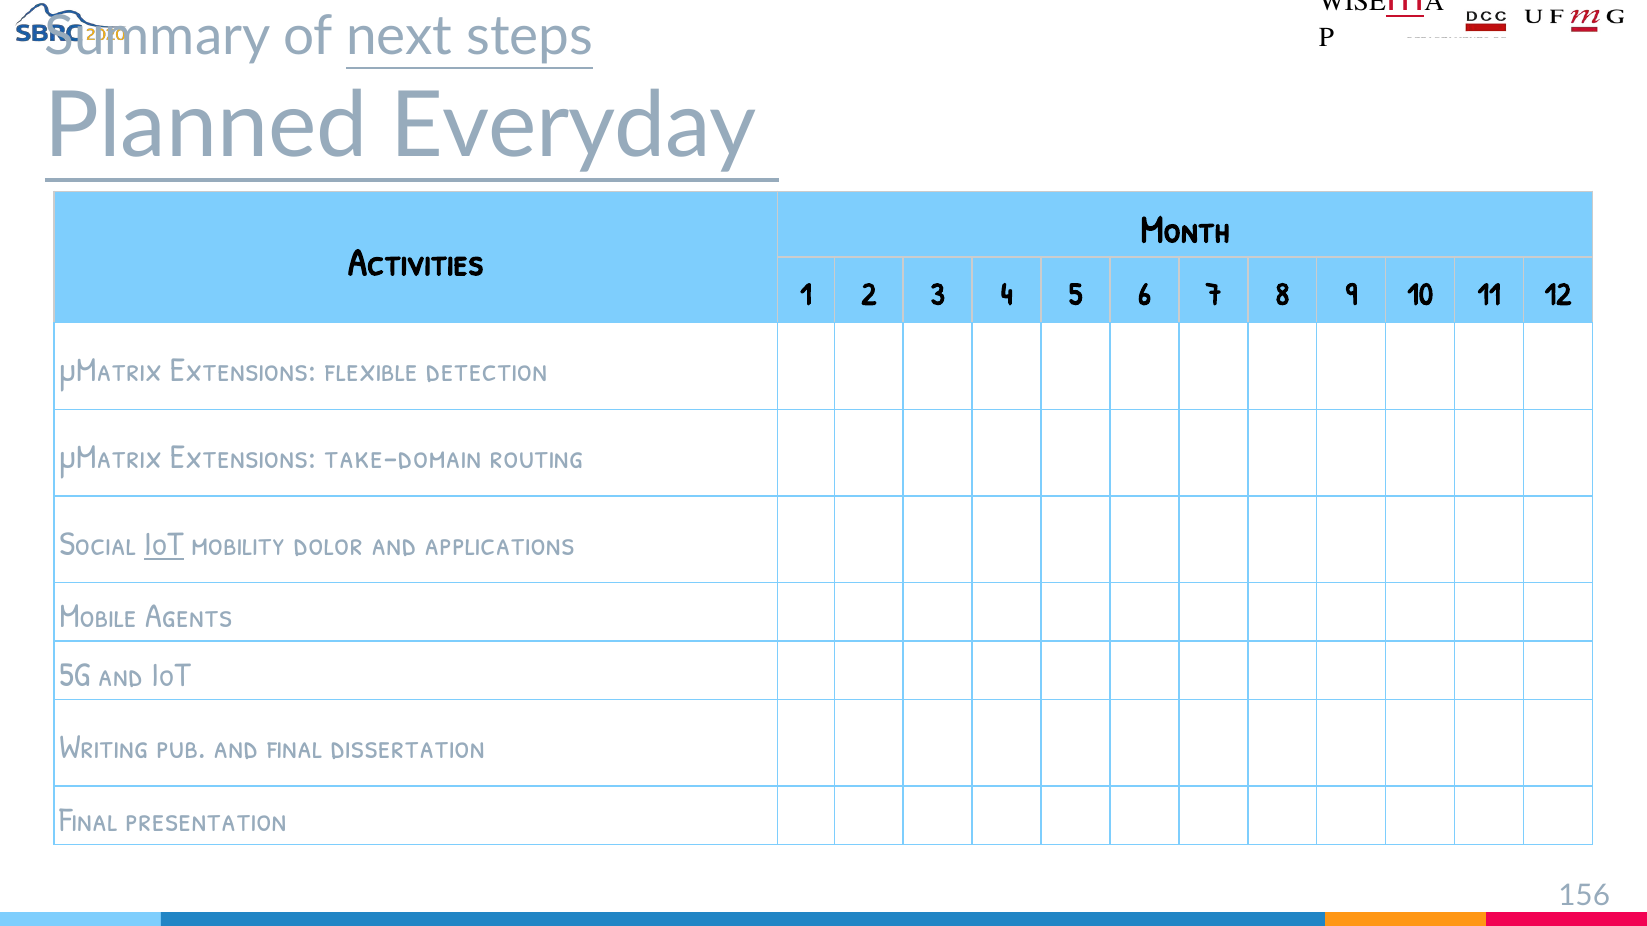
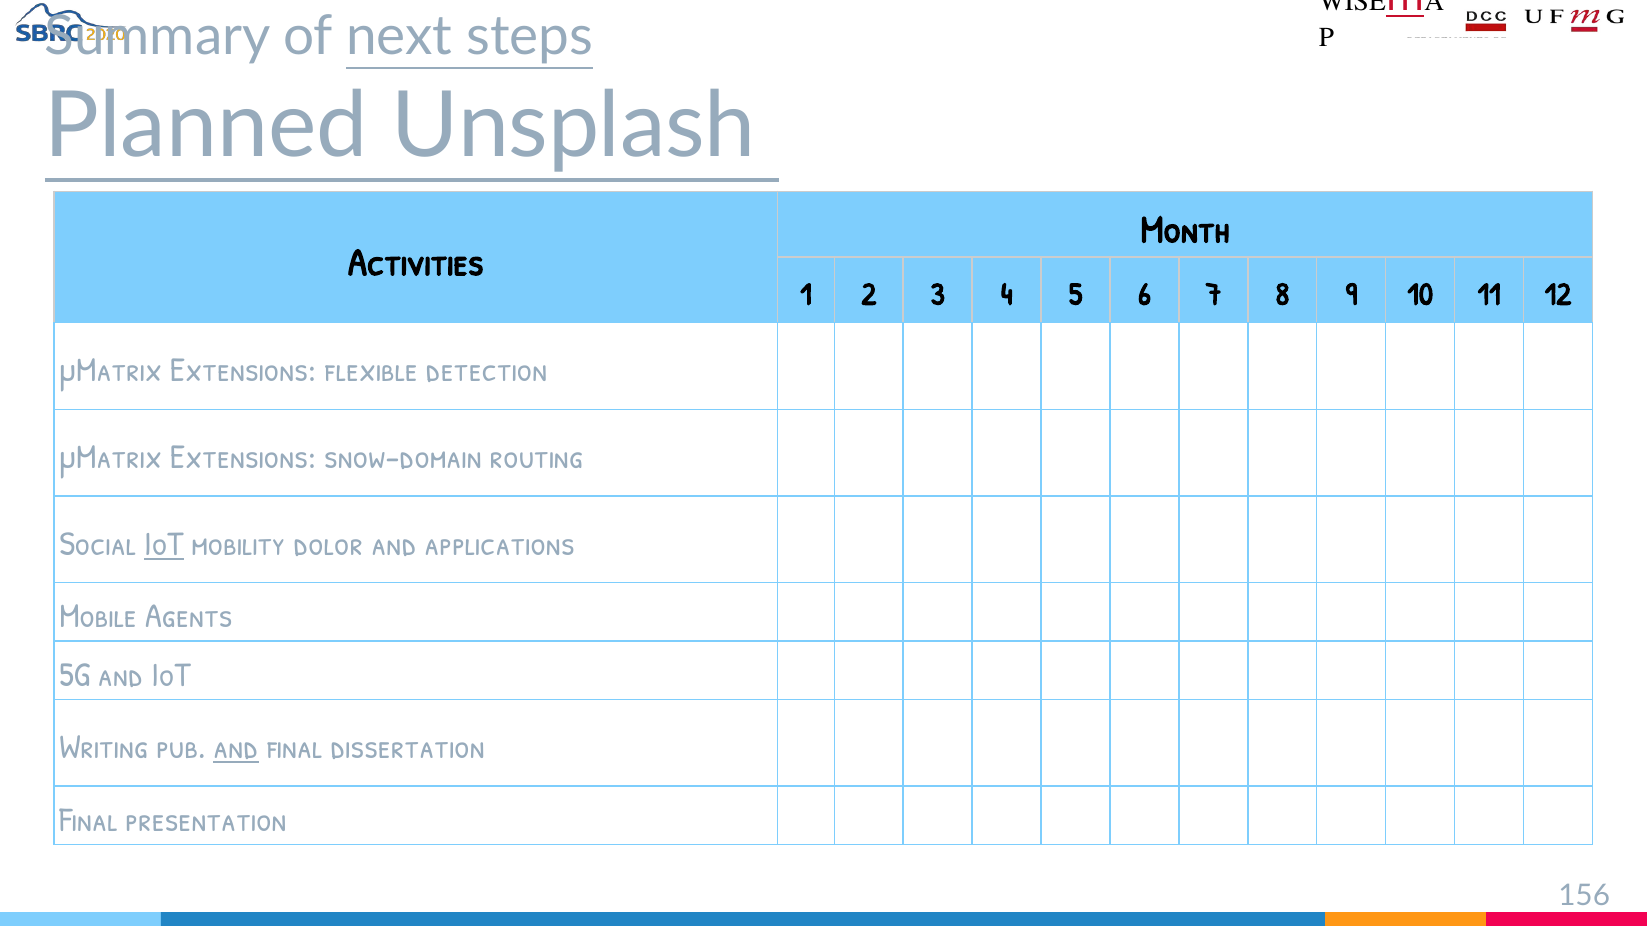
Everyday: Everyday -> Unsplash
take-domain: take-domain -> snow-domain
and at (236, 748) underline: none -> present
